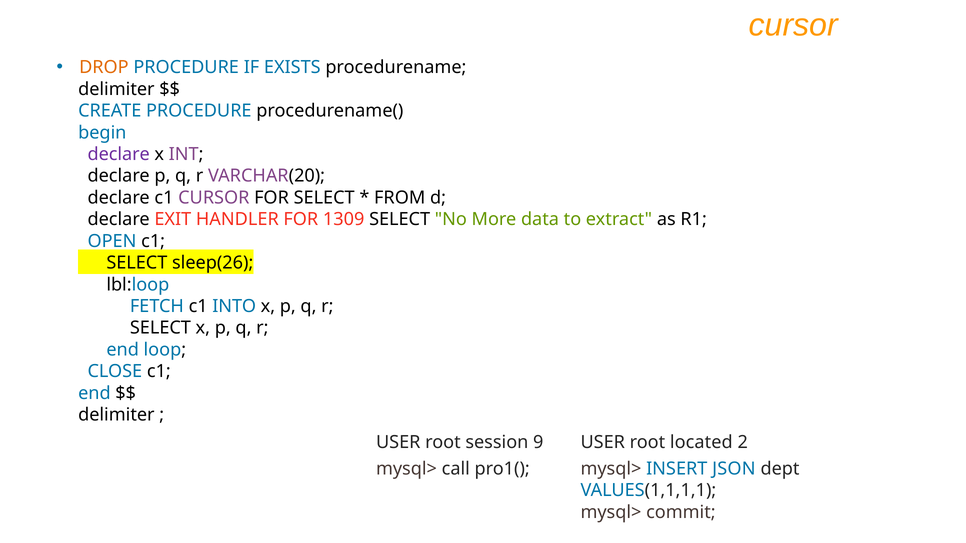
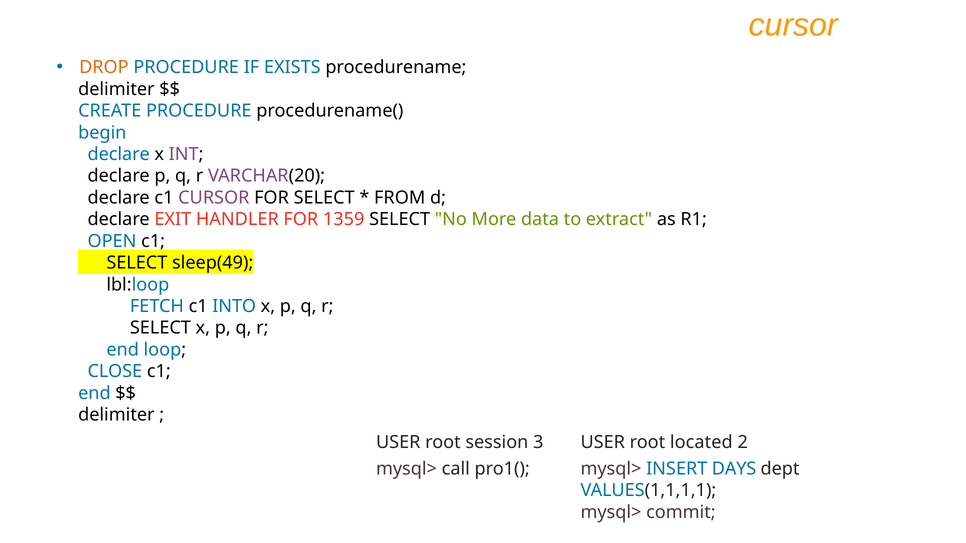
declare at (119, 154) colour: purple -> blue
1309: 1309 -> 1359
sleep(26: sleep(26 -> sleep(49
9: 9 -> 3
JSON: JSON -> DAYS
